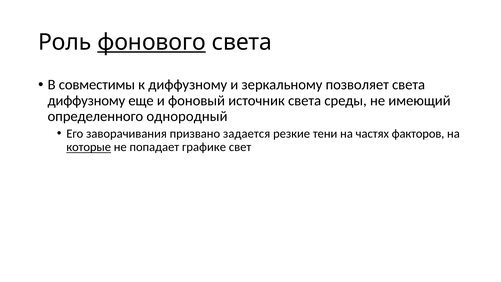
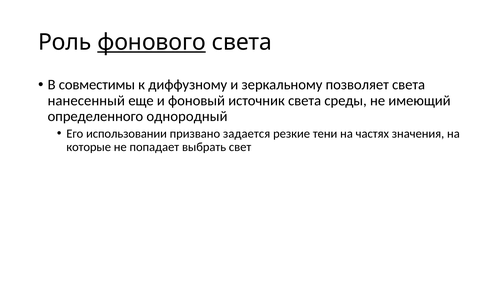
диффузному at (86, 100): диффузному -> нанесенный
заворачивания: заворачивания -> использовании
факторов: факторов -> значения
которые underline: present -> none
графике: графике -> выбрать
